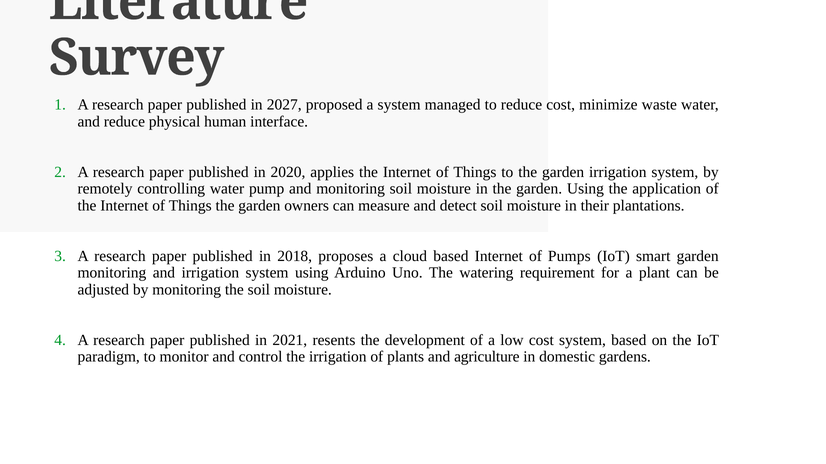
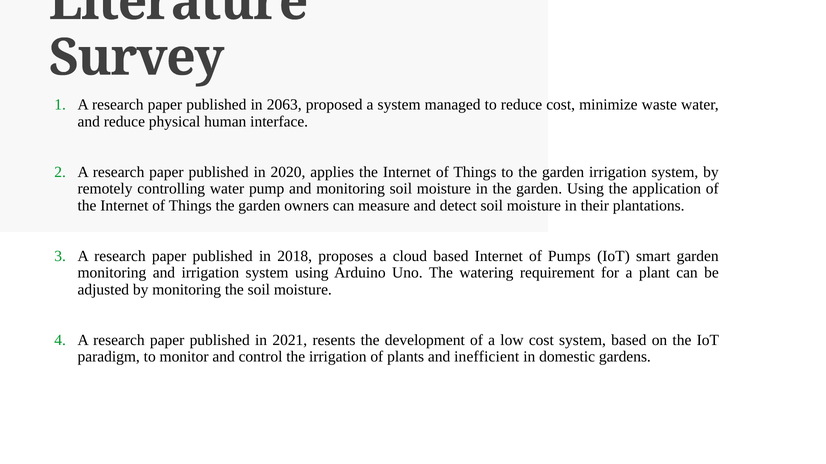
2027: 2027 -> 2063
agriculture: agriculture -> inefficient
